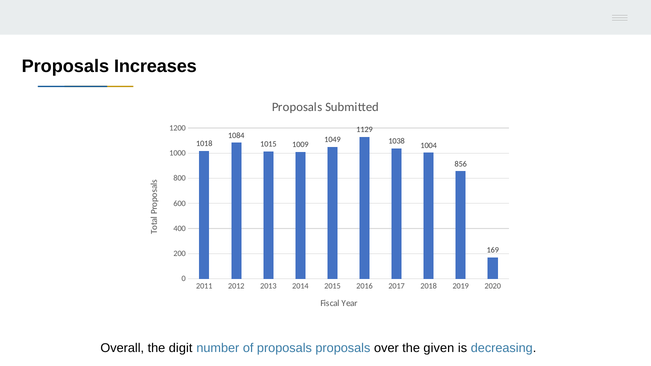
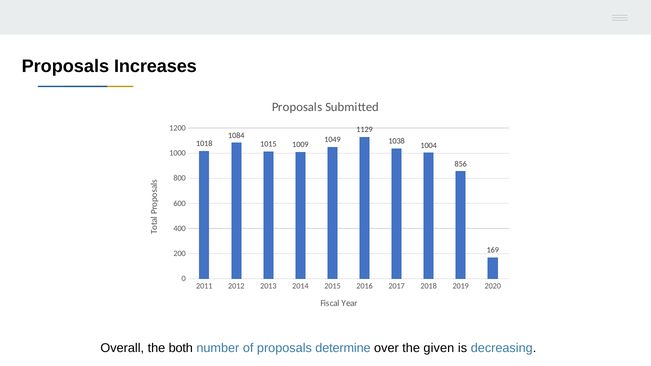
digit: digit -> both
proposals proposals: proposals -> determine
